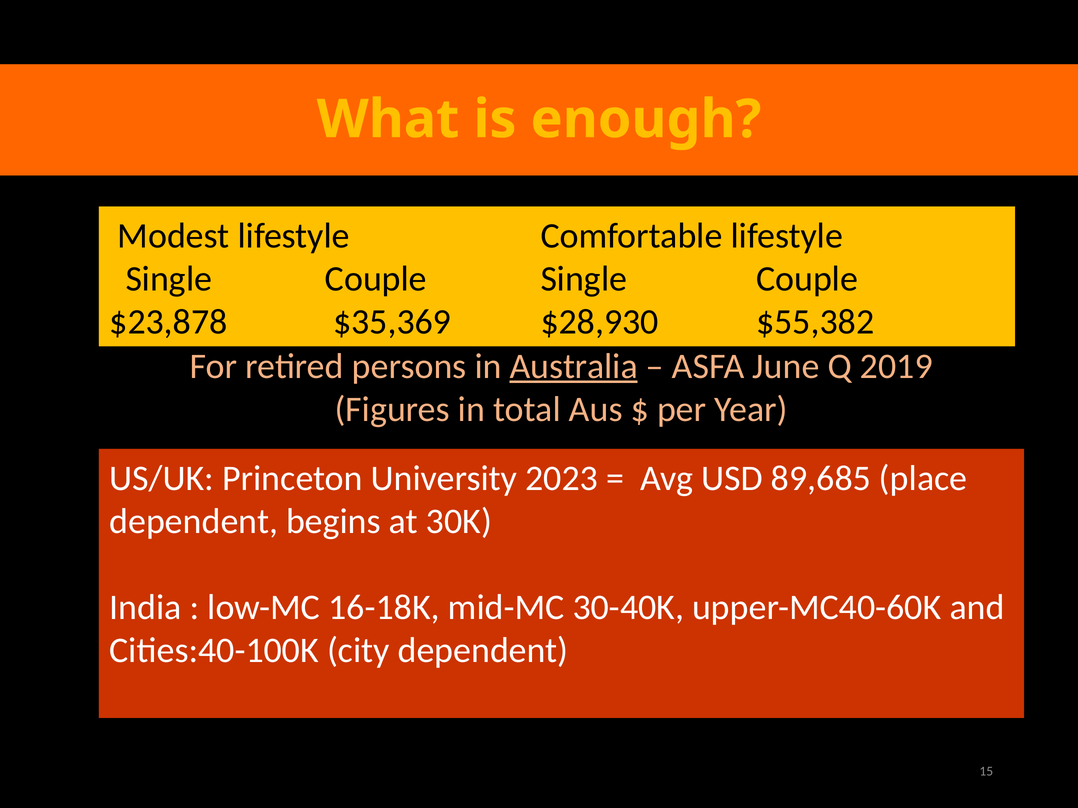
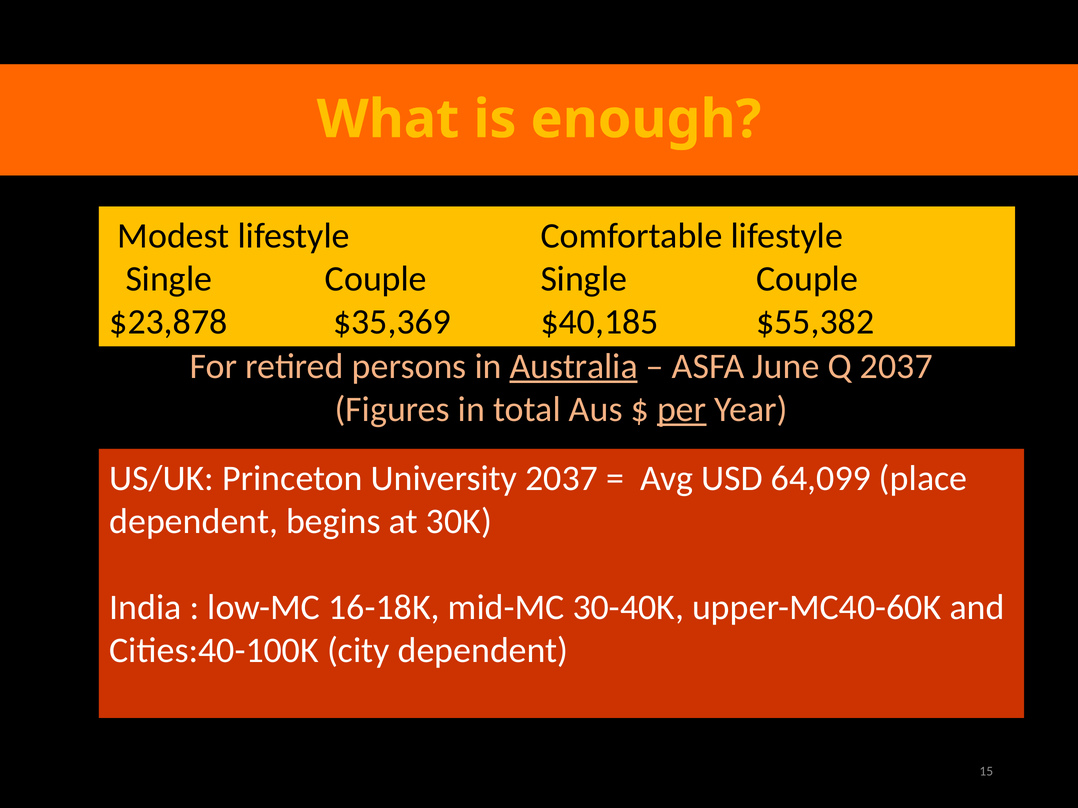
$28,930: $28,930 -> $40,185
Q 2019: 2019 -> 2037
per underline: none -> present
University 2023: 2023 -> 2037
89,685: 89,685 -> 64,099
